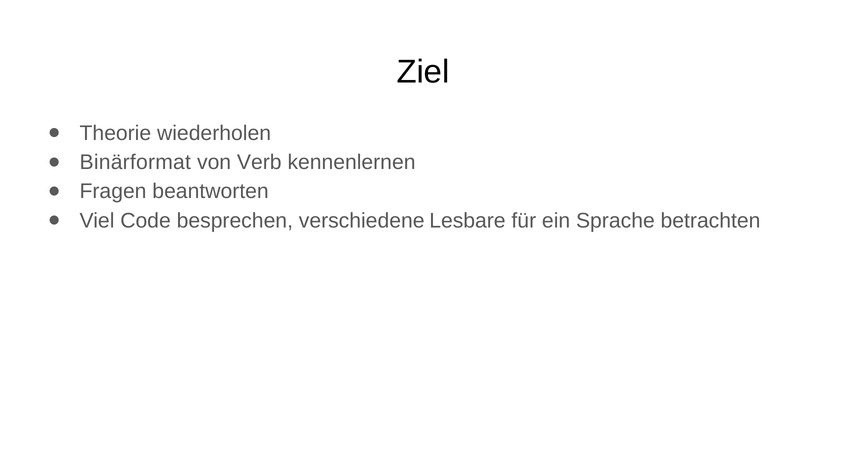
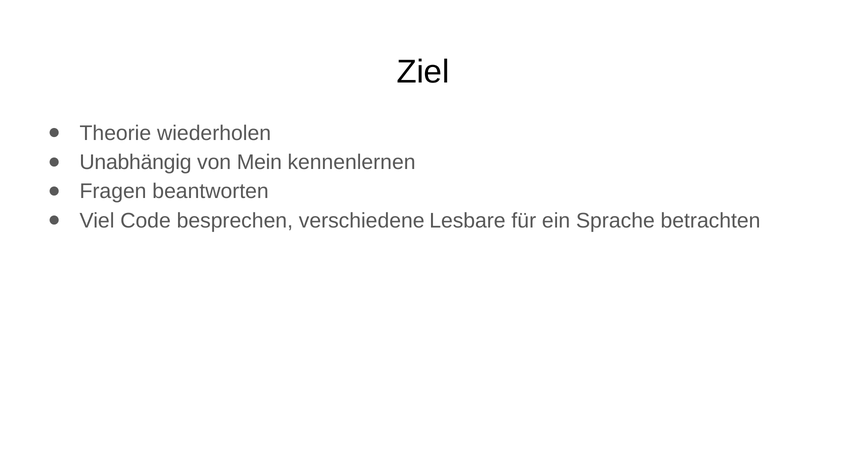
Binärformat: Binärformat -> Unabhängig
Verb: Verb -> Mein
